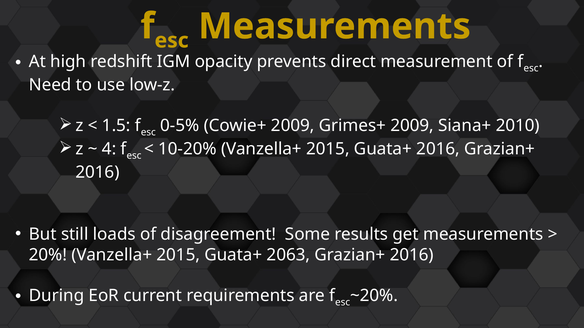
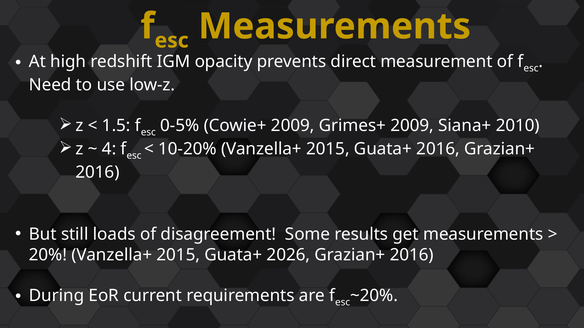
2063: 2063 -> 2026
